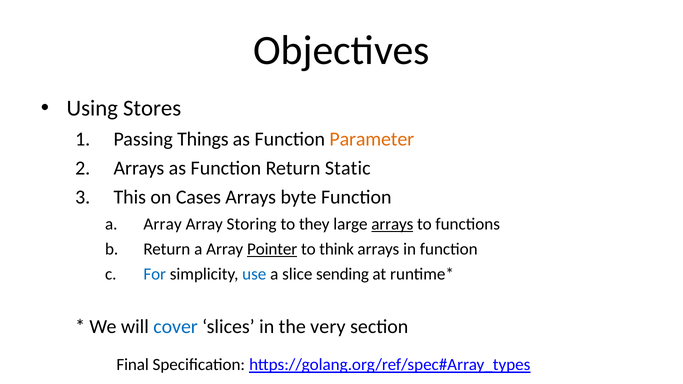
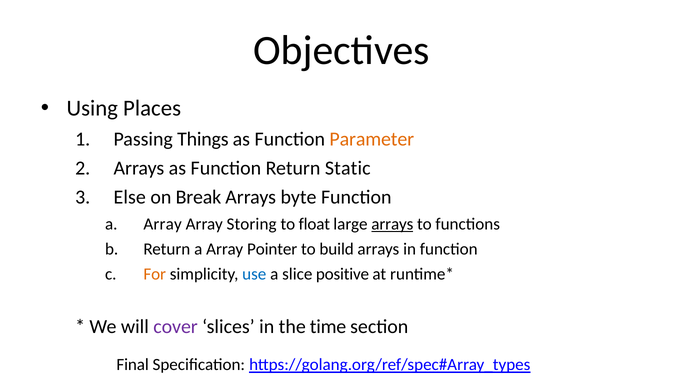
Stores: Stores -> Places
This: This -> Else
Cases: Cases -> Break
they: they -> float
Pointer underline: present -> none
think: think -> build
For colour: blue -> orange
sending: sending -> positive
cover colour: blue -> purple
very: very -> time
